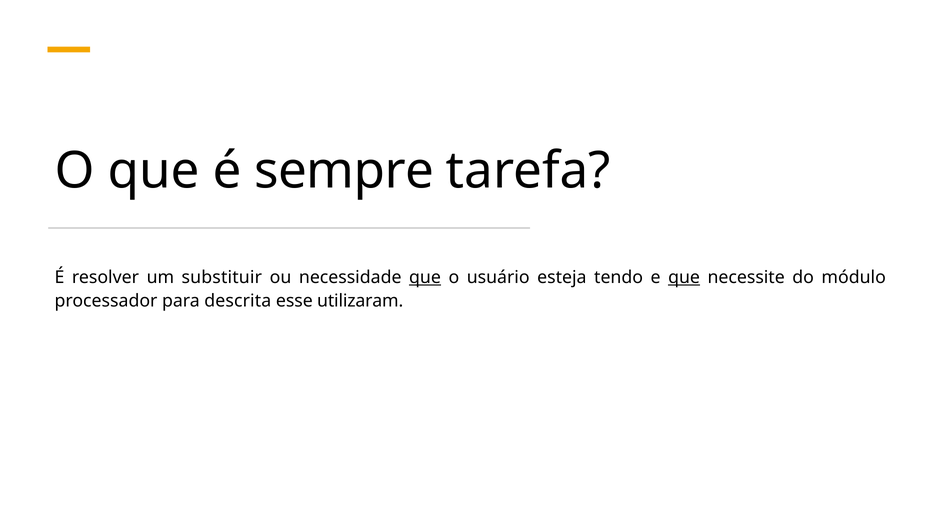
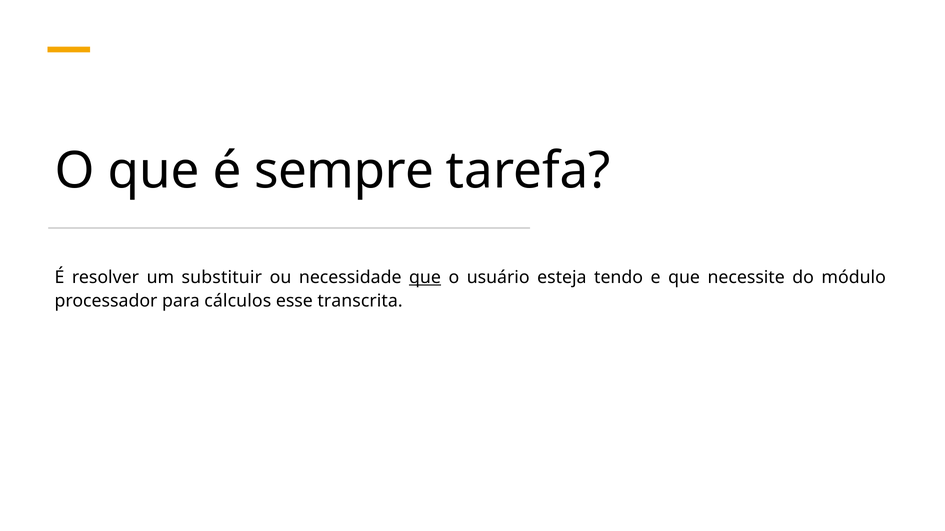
que at (684, 278) underline: present -> none
descrita: descrita -> cálculos
utilizaram: utilizaram -> transcrita
